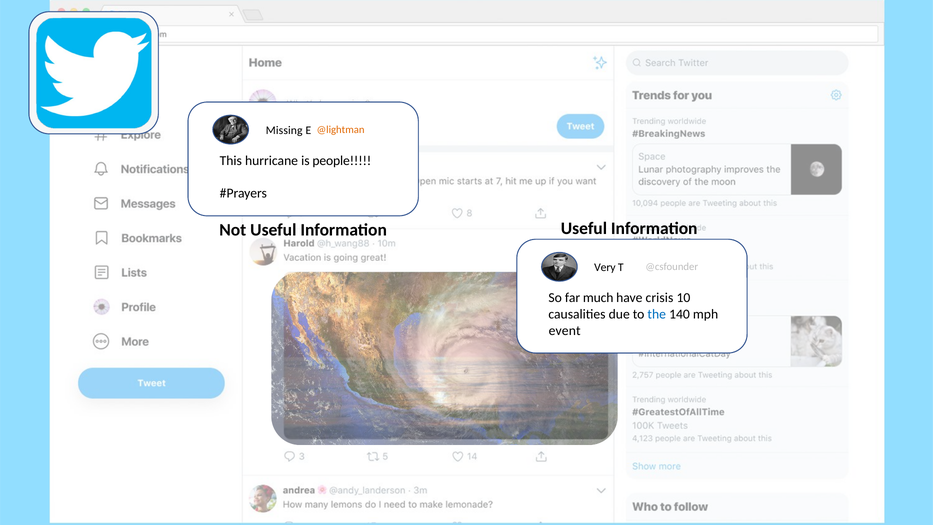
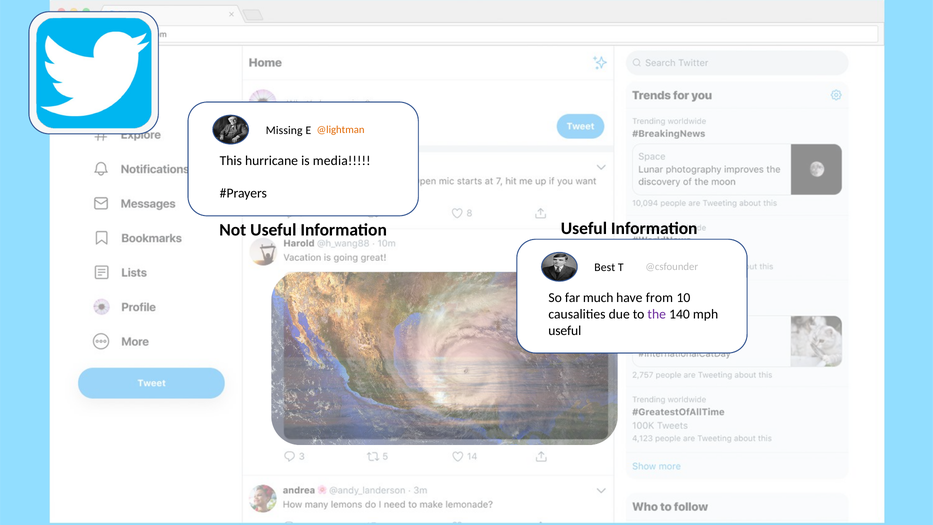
people: people -> media
Very: Very -> Best
crisis: crisis -> from
the colour: blue -> purple
event at (565, 331): event -> useful
